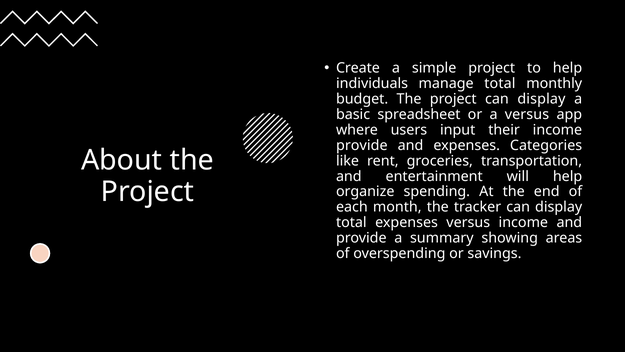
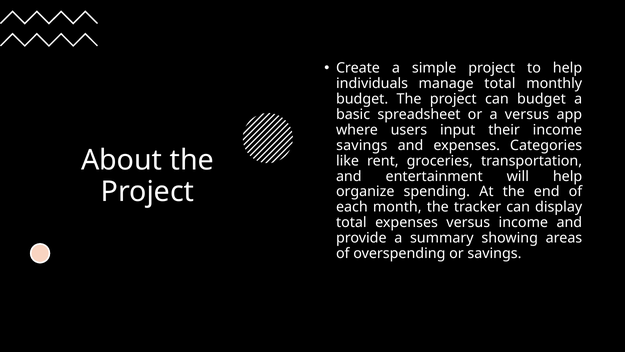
project can display: display -> budget
provide at (362, 145): provide -> savings
